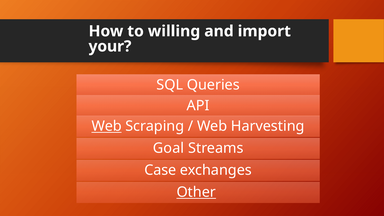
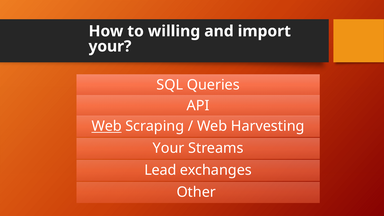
Goal at (168, 148): Goal -> Your
Case: Case -> Lead
Other underline: present -> none
